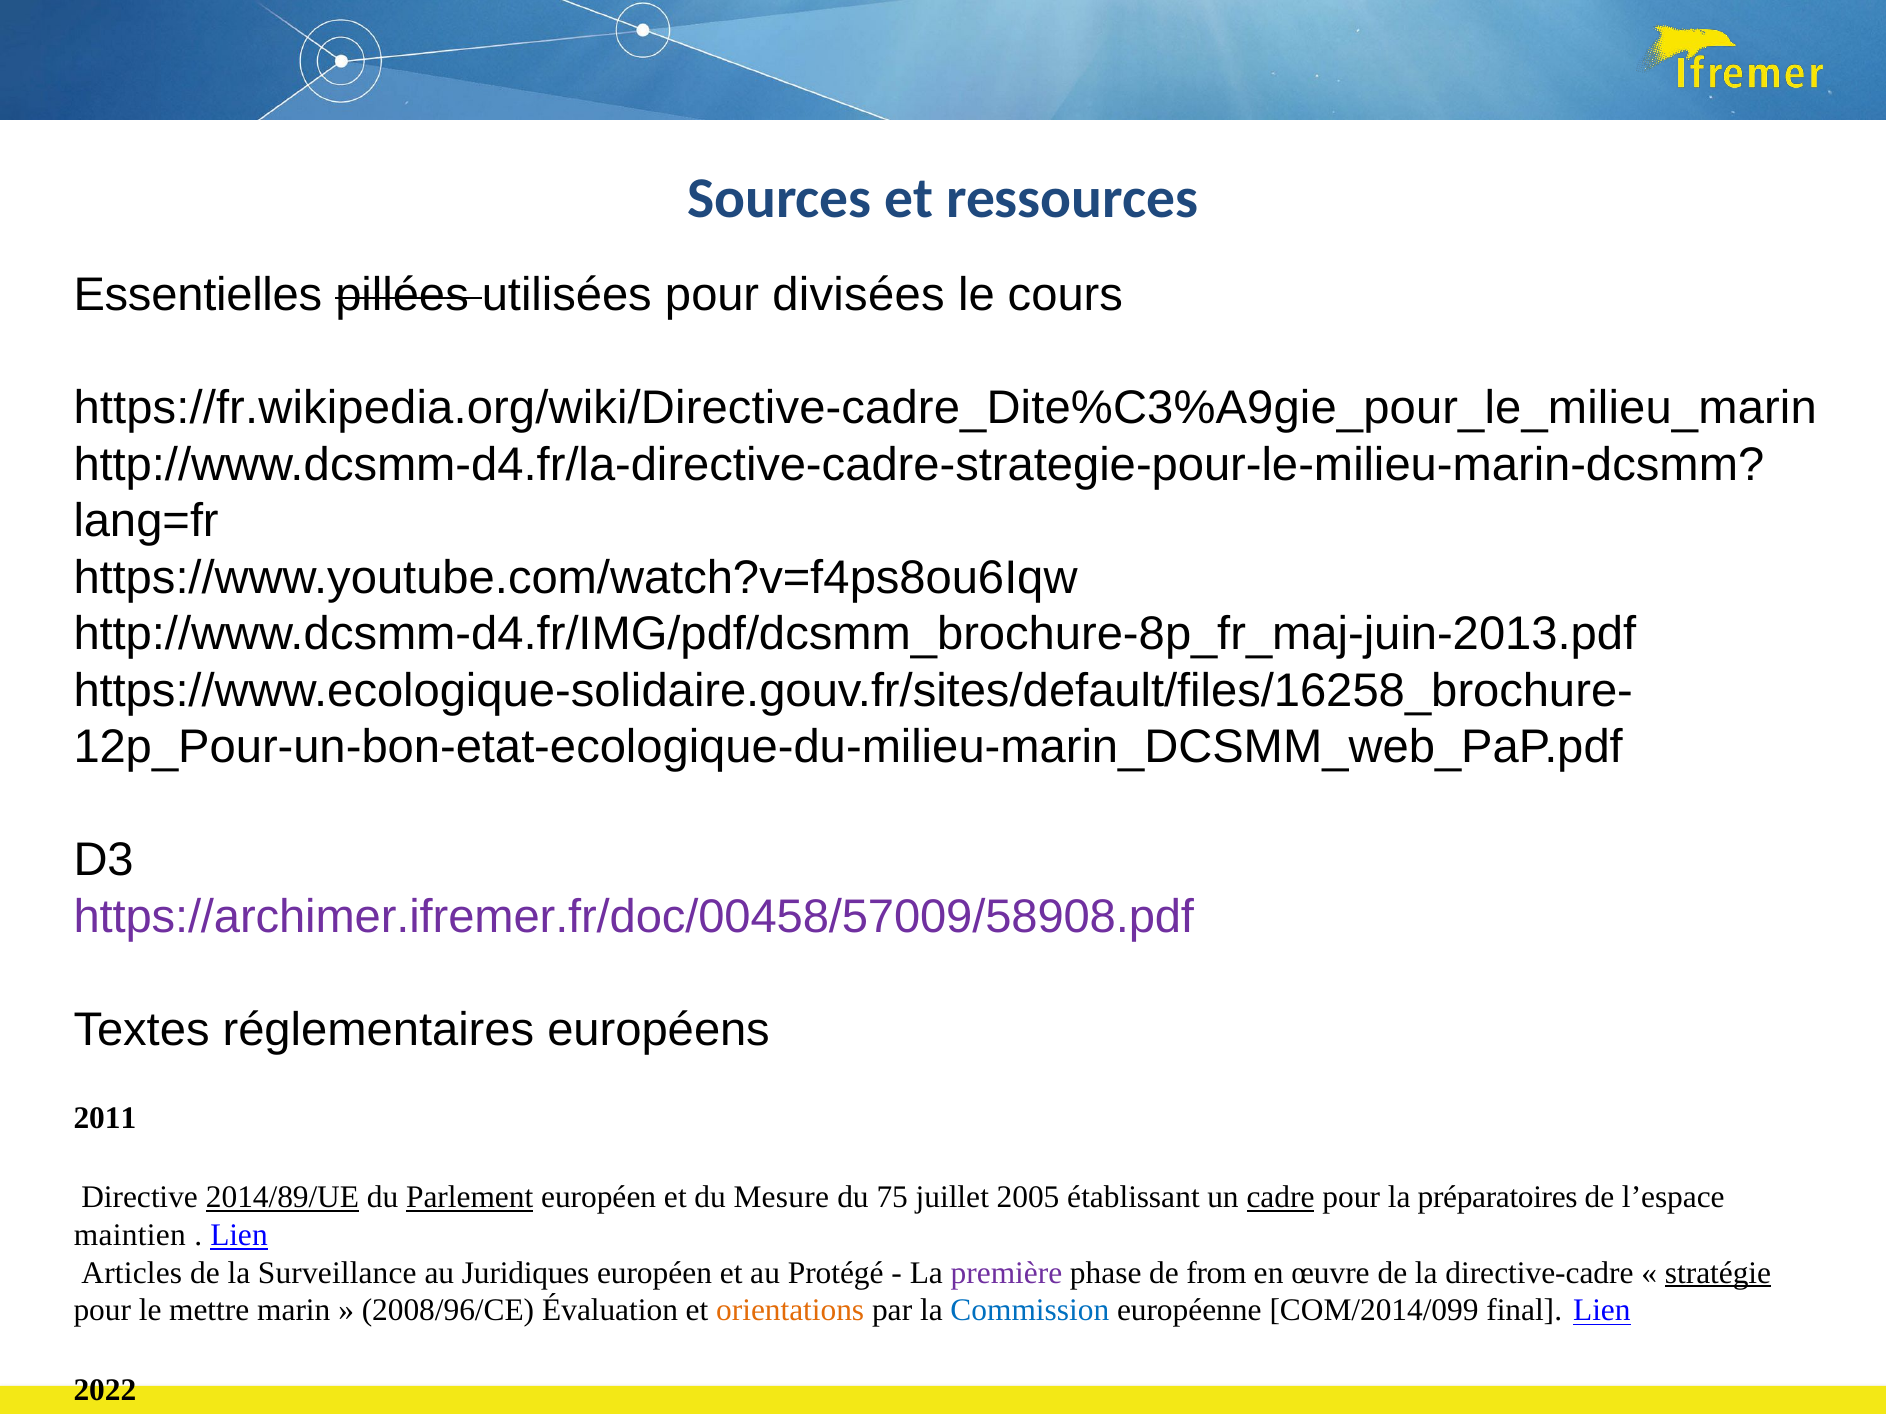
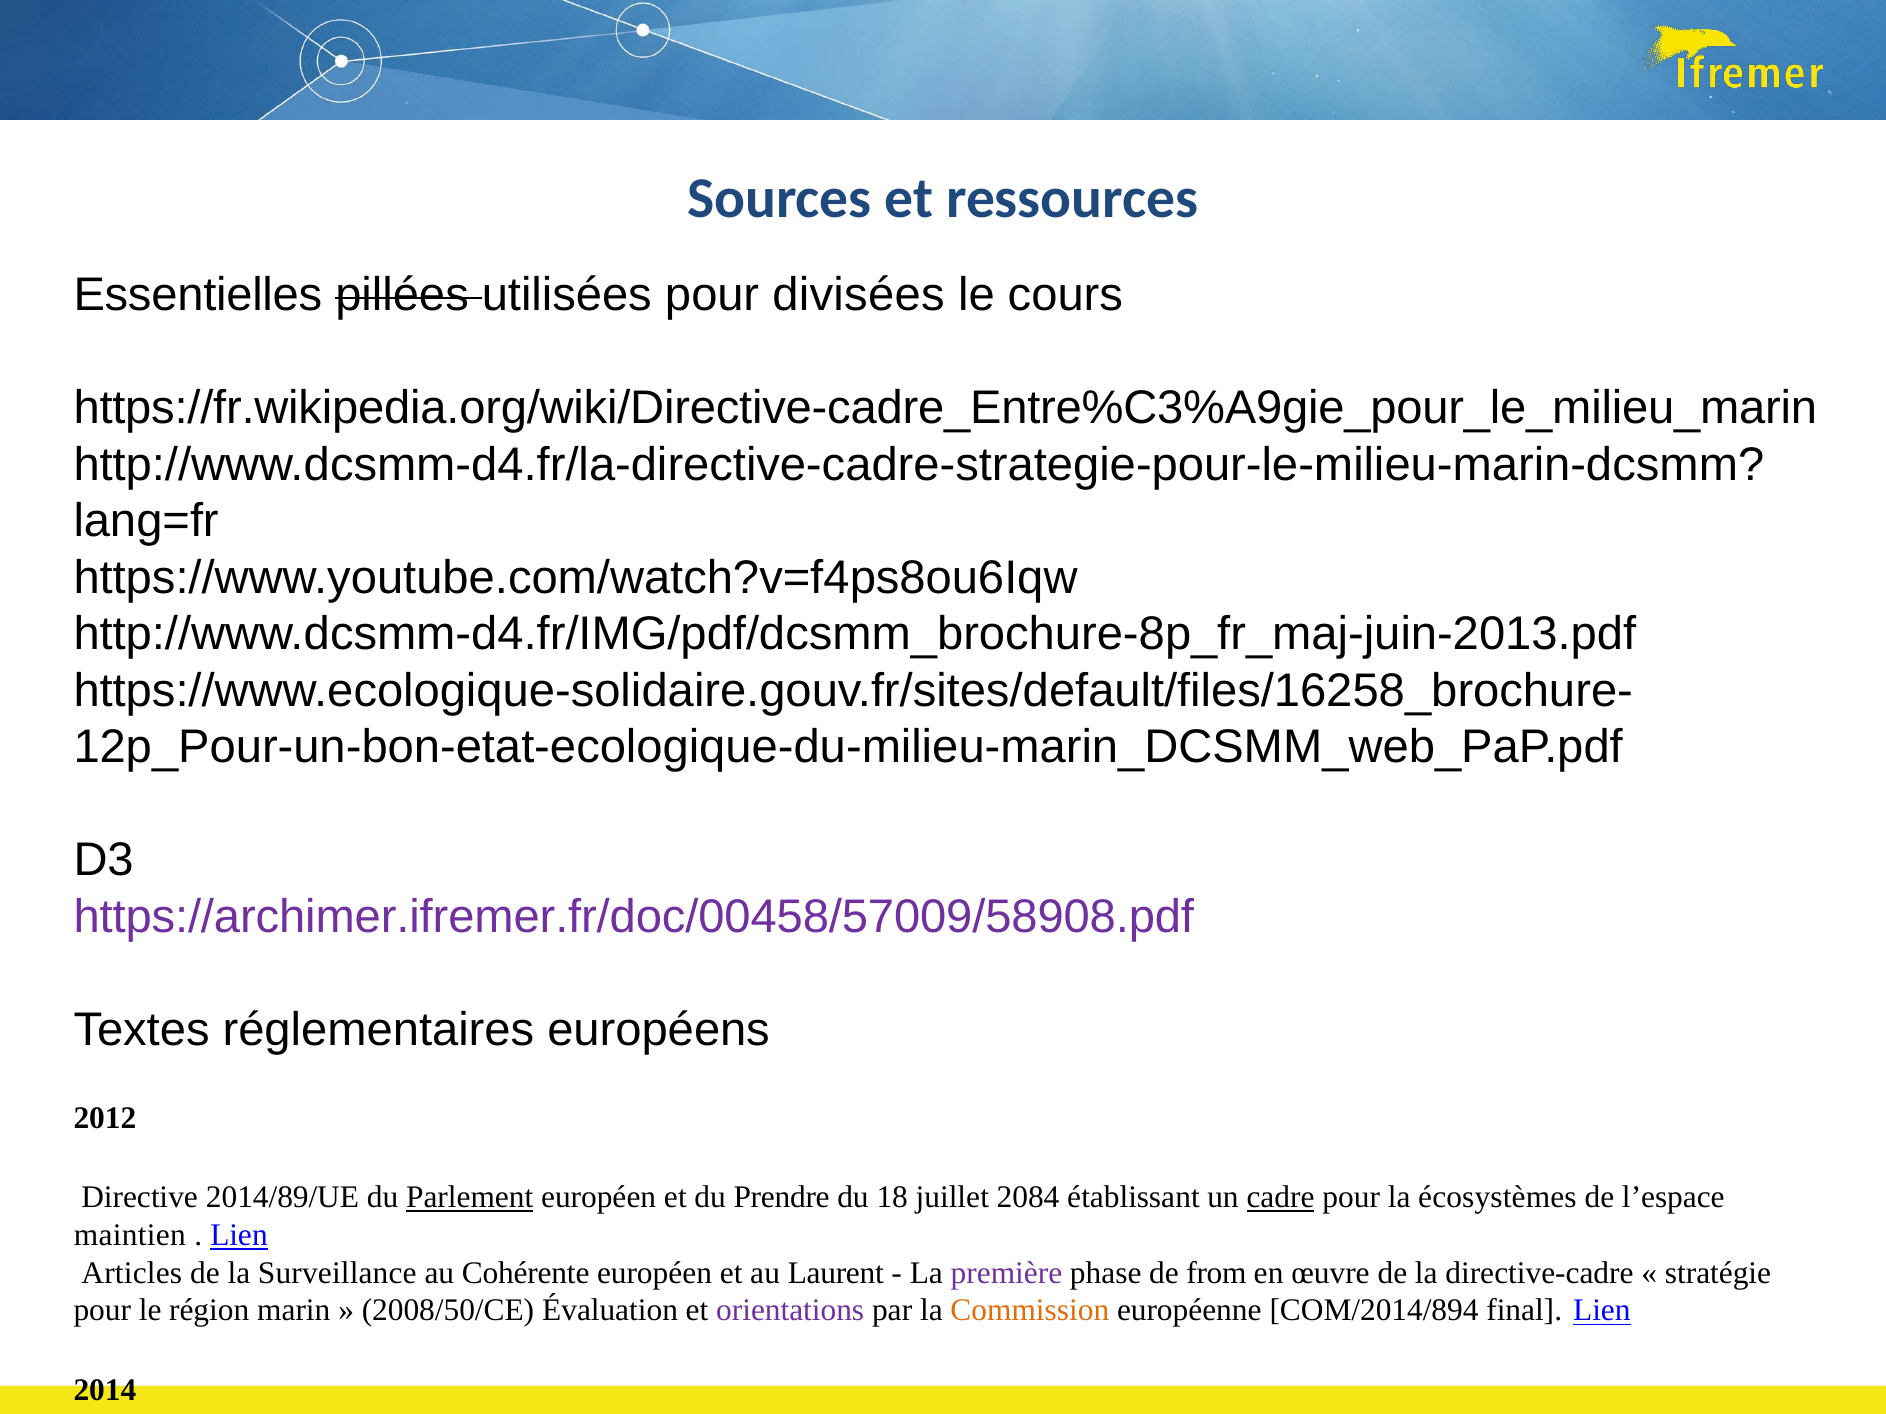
https://fr.wikipedia.org/wiki/Directive-cadre_Dite%C3%A9gie_pour_le_milieu_marin: https://fr.wikipedia.org/wiki/Directive-cadre_Dite%C3%A9gie_pour_le_milieu_marin -> https://fr.wikipedia.org/wiki/Directive-cadre_Entre%C3%A9gie_pour_le_milieu_marin
2011 at (105, 1118): 2011 -> 2012
2014/89/UE underline: present -> none
Mesure: Mesure -> Prendre
75: 75 -> 18
juillet 2005: 2005 -> 2084
préparatoires: préparatoires -> écosystèmes
Juridiques: Juridiques -> Cohérente
Protégé: Protégé -> Laurent
stratégie at (1718, 1273) underline: present -> none
mettre: mettre -> région
2008/96/CE: 2008/96/CE -> 2008/50/CE
orientations colour: orange -> purple
Commission at (1030, 1311) colour: blue -> orange
COM/2014/099: COM/2014/099 -> COM/2014/894
2022: 2022 -> 2014
